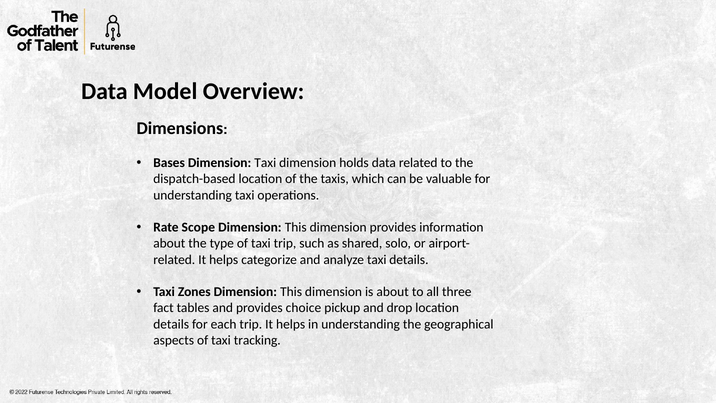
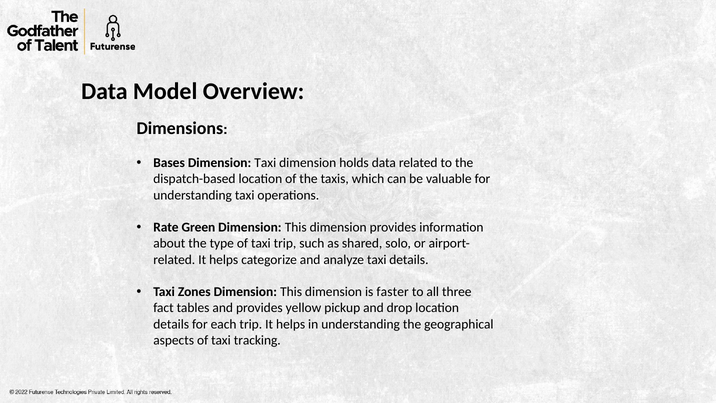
Scope: Scope -> Green
is about: about -> faster
choice: choice -> yellow
